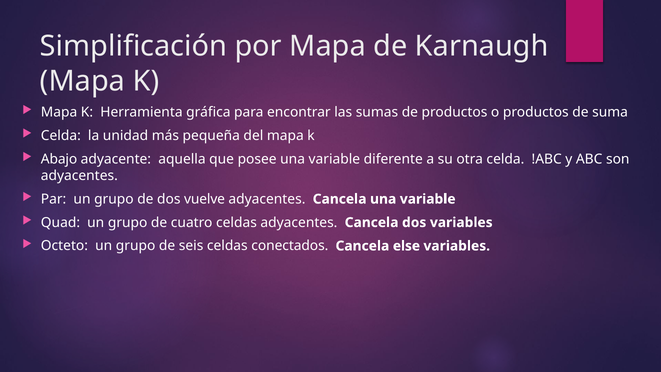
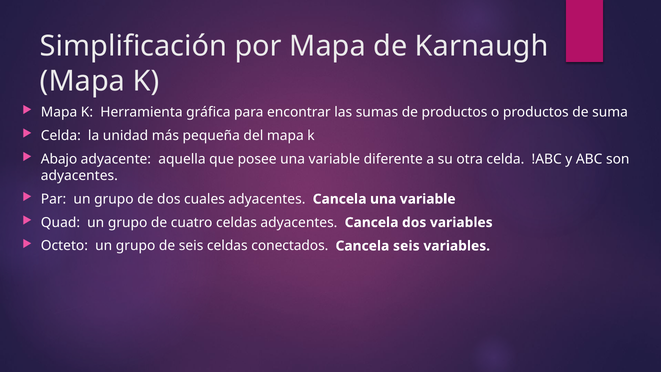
vuelve: vuelve -> cuales
Cancela else: else -> seis
